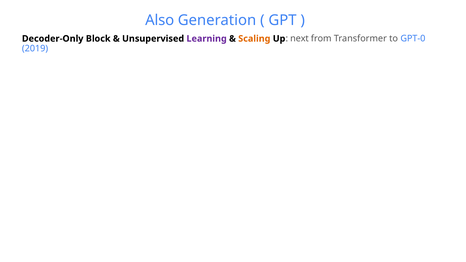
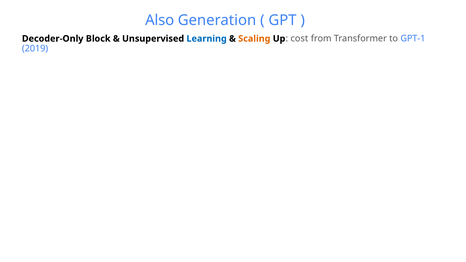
Learning colour: purple -> blue
next: next -> cost
GPT-0: GPT-0 -> GPT-1
